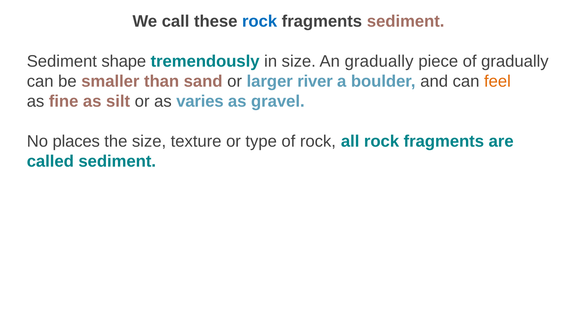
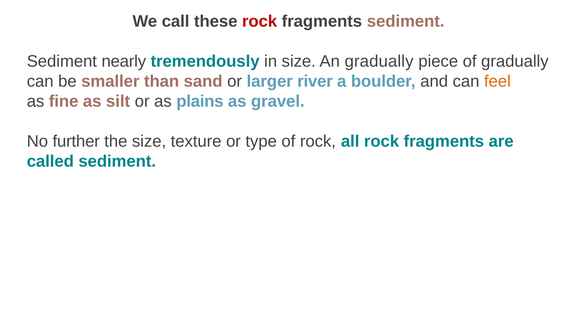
rock at (260, 21) colour: blue -> red
shape: shape -> nearly
varies: varies -> plains
places: places -> further
